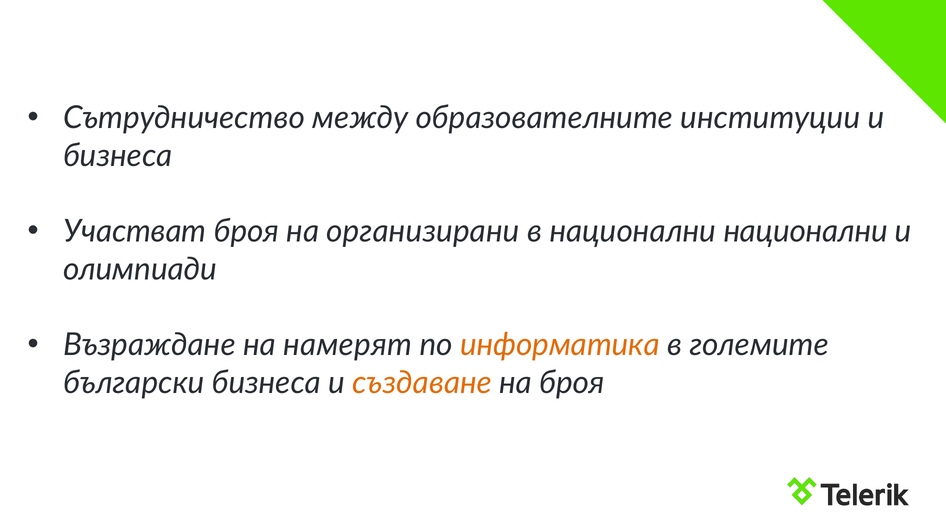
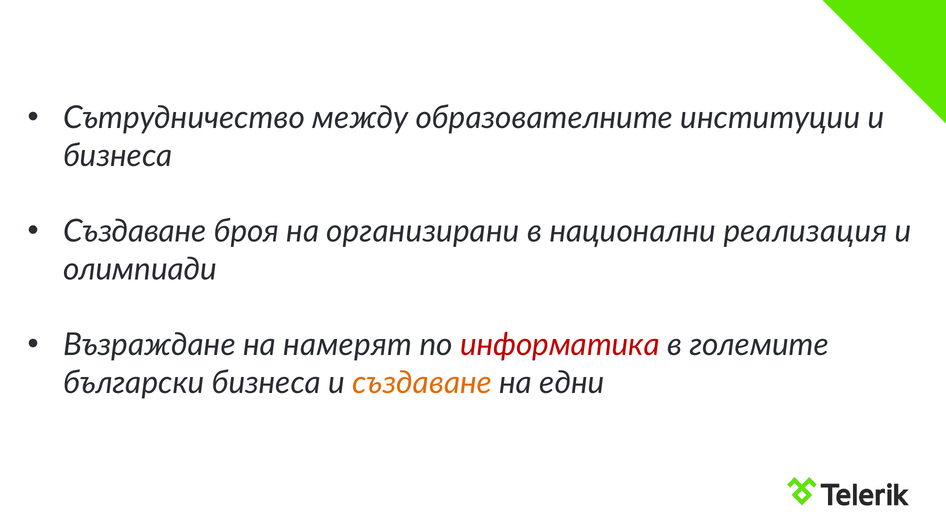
Участват at (135, 231): Участват -> Създаване
национални национални: национални -> реализация
информатика colour: orange -> red
на броя: броя -> едни
